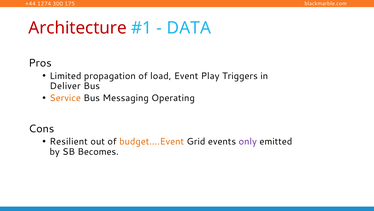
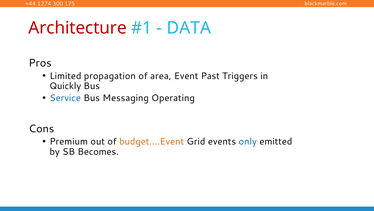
load: load -> area
Play: Play -> Past
Deliver: Deliver -> Quickly
Service colour: orange -> blue
Resilient: Resilient -> Premium
only colour: purple -> blue
